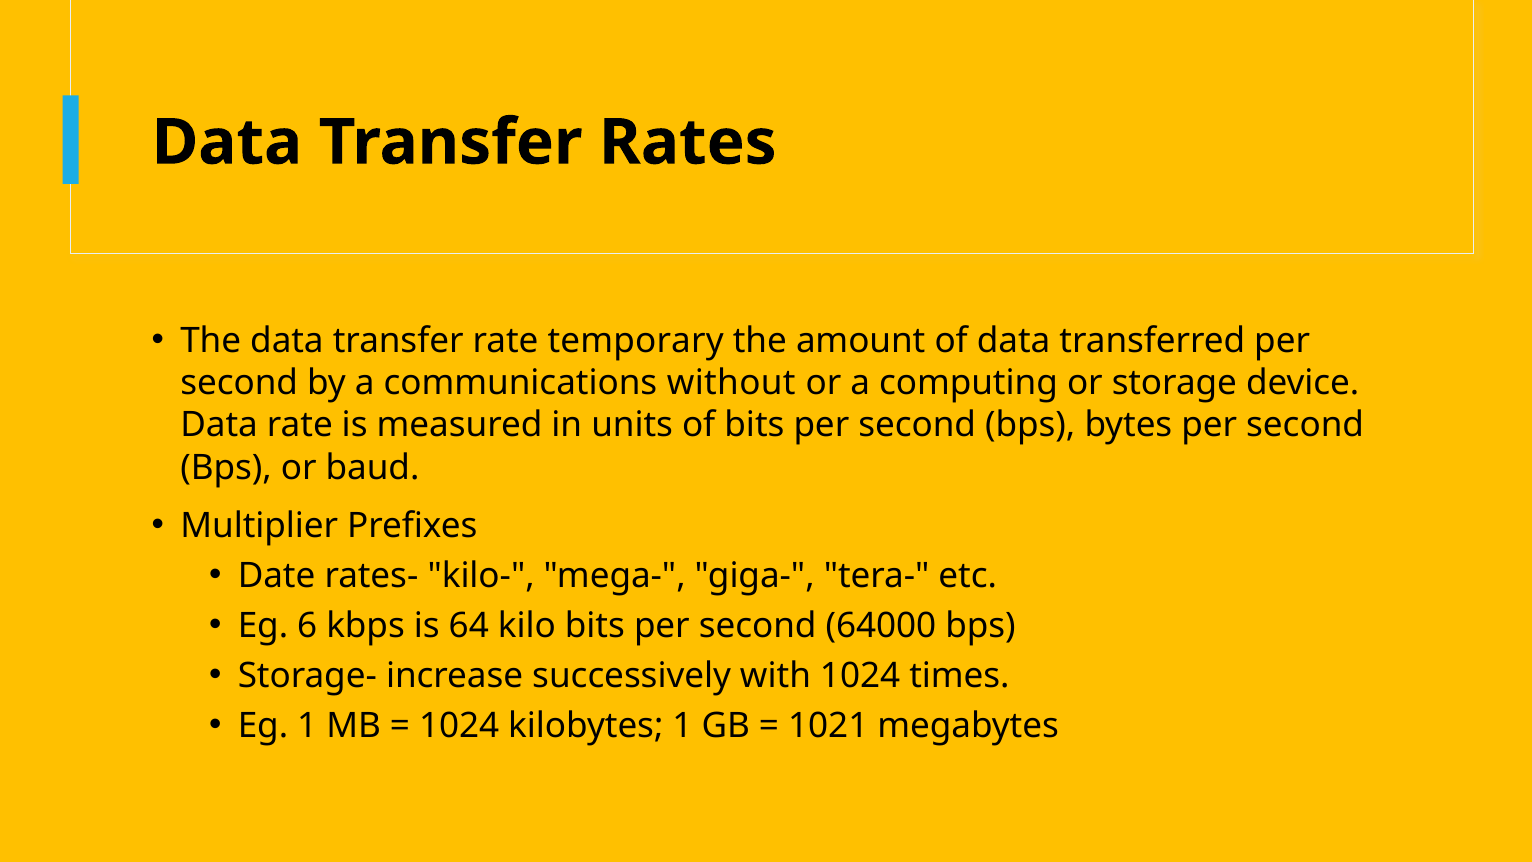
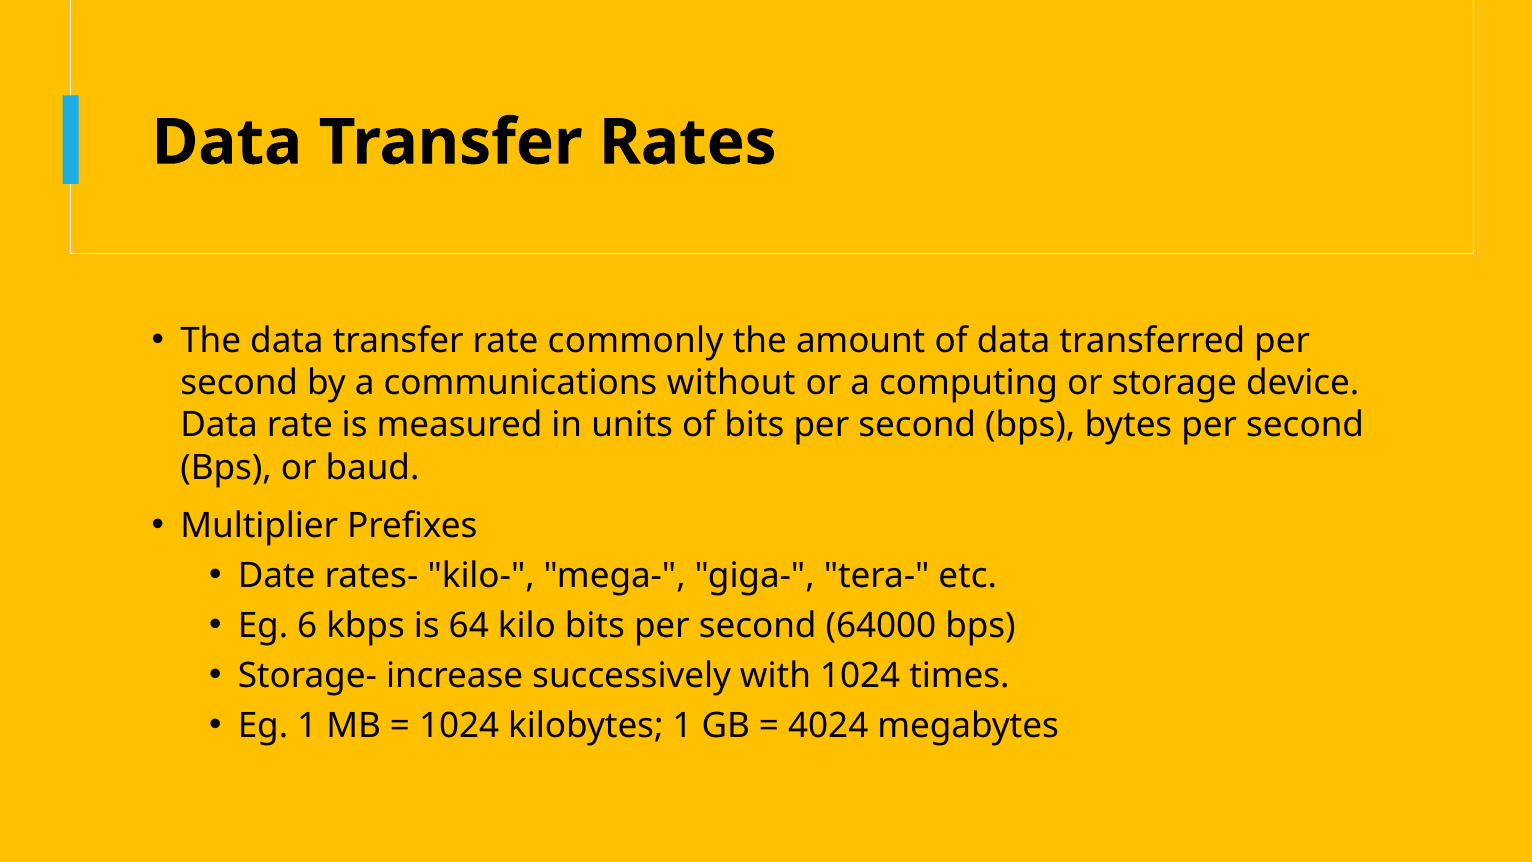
temporary: temporary -> commonly
1021: 1021 -> 4024
